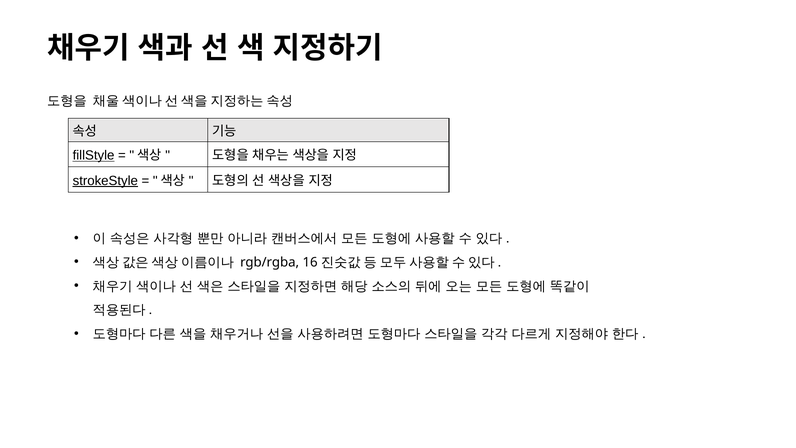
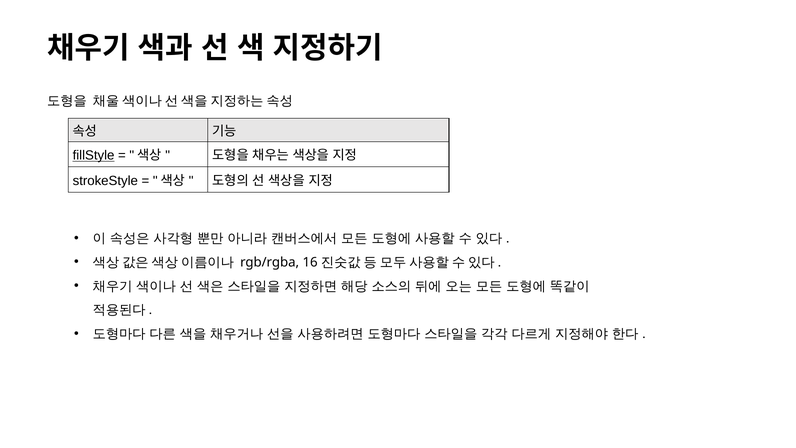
strokeStyle underline: present -> none
